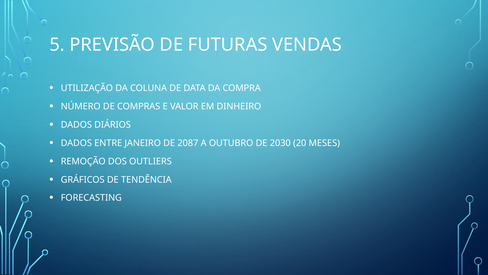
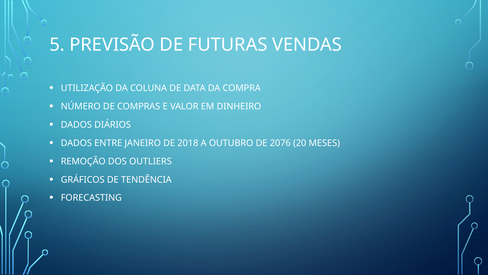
2087: 2087 -> 2018
2030: 2030 -> 2076
